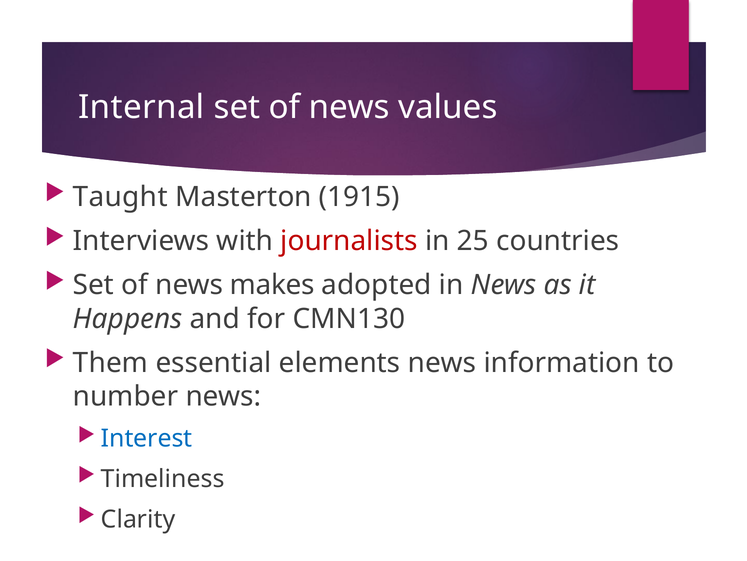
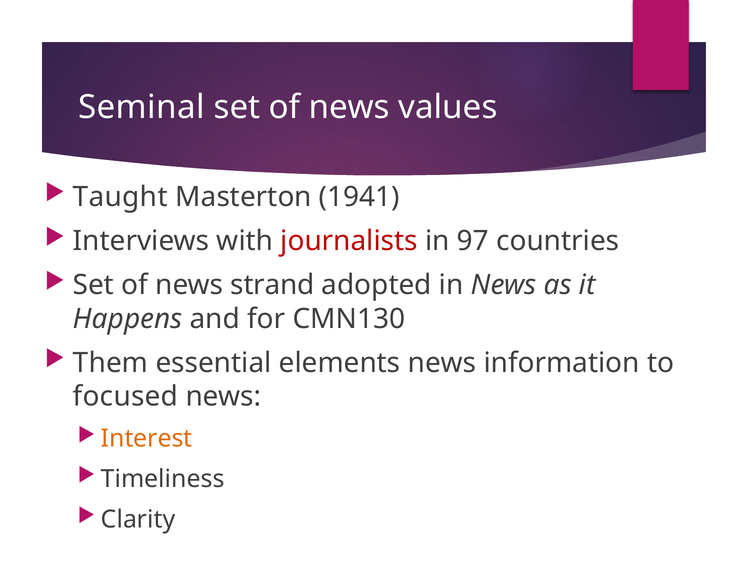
Internal: Internal -> Seminal
1915: 1915 -> 1941
25: 25 -> 97
makes: makes -> strand
number: number -> focused
Interest colour: blue -> orange
